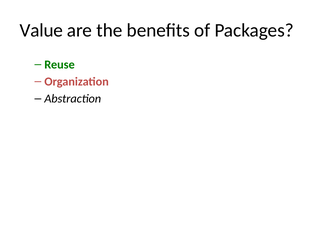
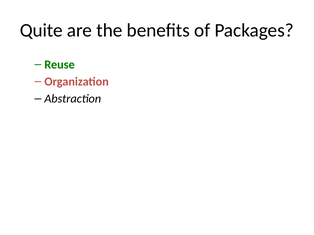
Value: Value -> Quite
